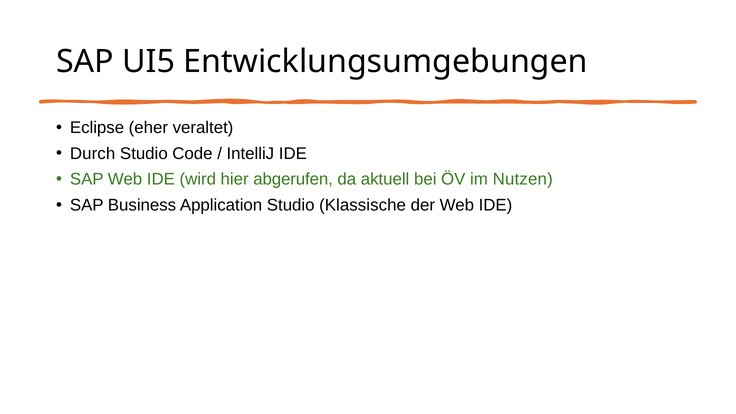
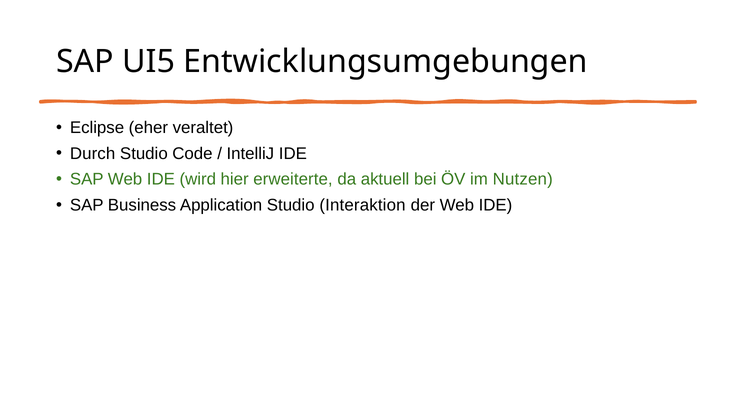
abgerufen: abgerufen -> erweiterte
Klassische: Klassische -> Interaktion
